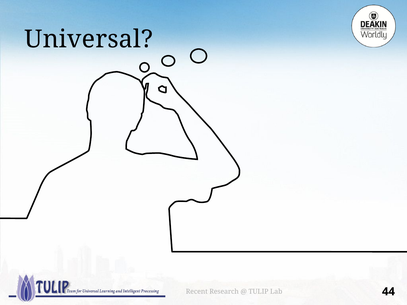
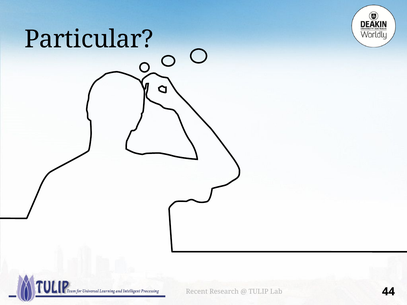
Universal: Universal -> Particular
